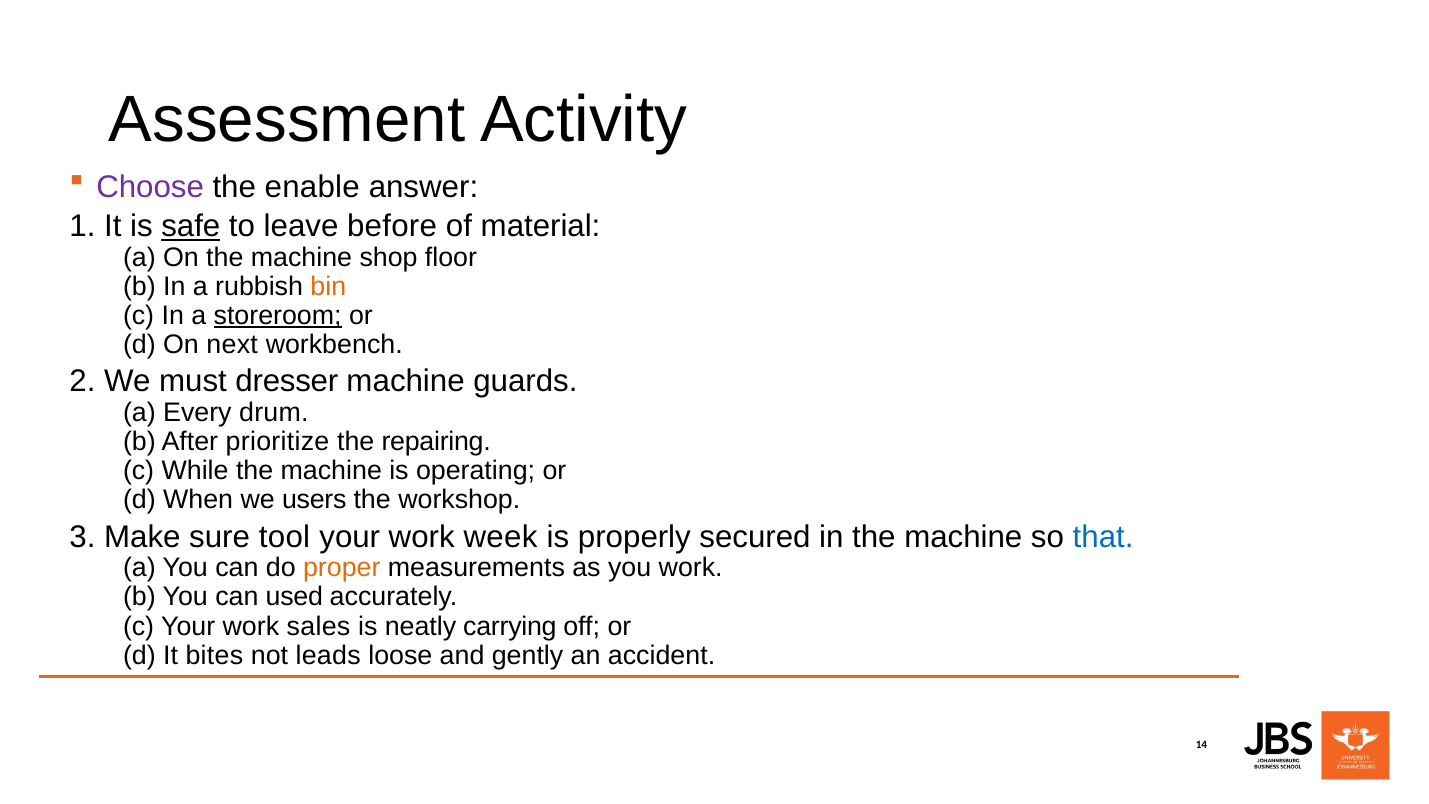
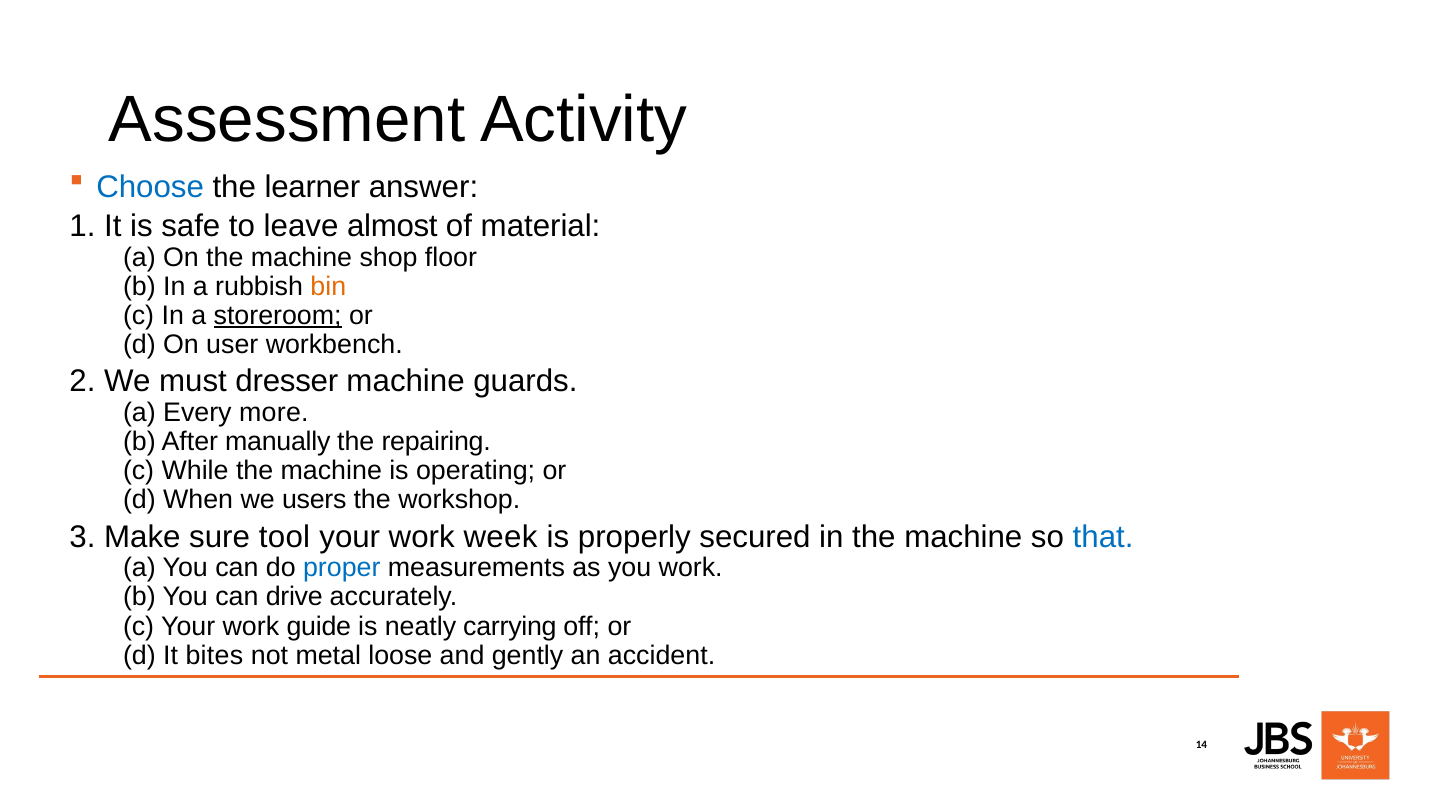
Choose colour: purple -> blue
enable: enable -> learner
safe underline: present -> none
before: before -> almost
next: next -> user
drum: drum -> more
prioritize: prioritize -> manually
proper colour: orange -> blue
used: used -> drive
sales: sales -> guide
leads: leads -> metal
